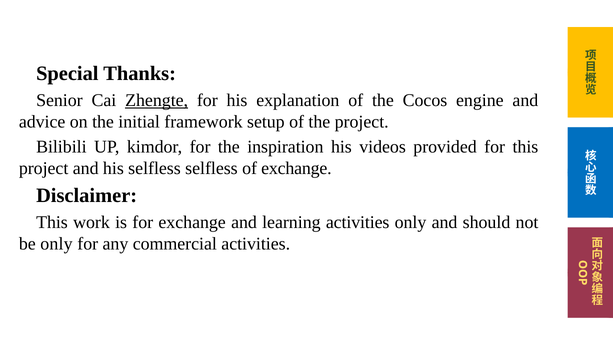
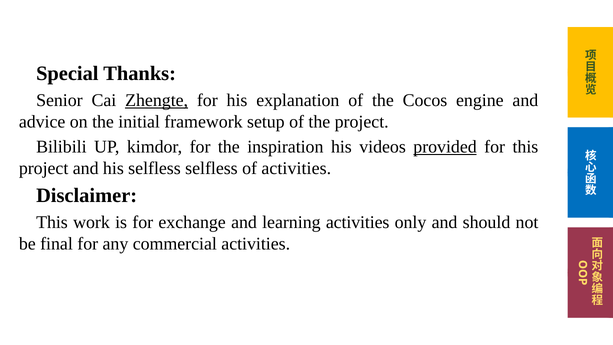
provided underline: none -> present
of exchange: exchange -> activities
be only: only -> final
